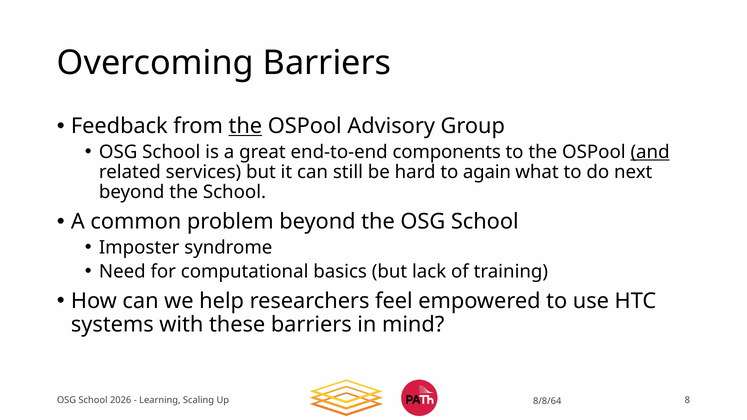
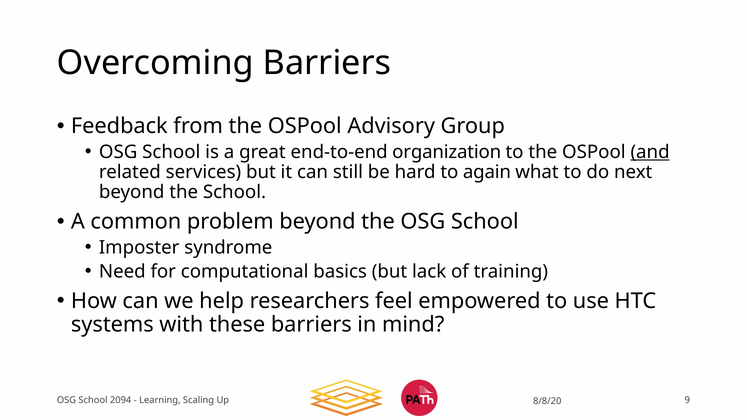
the at (245, 126) underline: present -> none
components: components -> organization
2026: 2026 -> 2094
8: 8 -> 9
8/8/64: 8/8/64 -> 8/8/20
